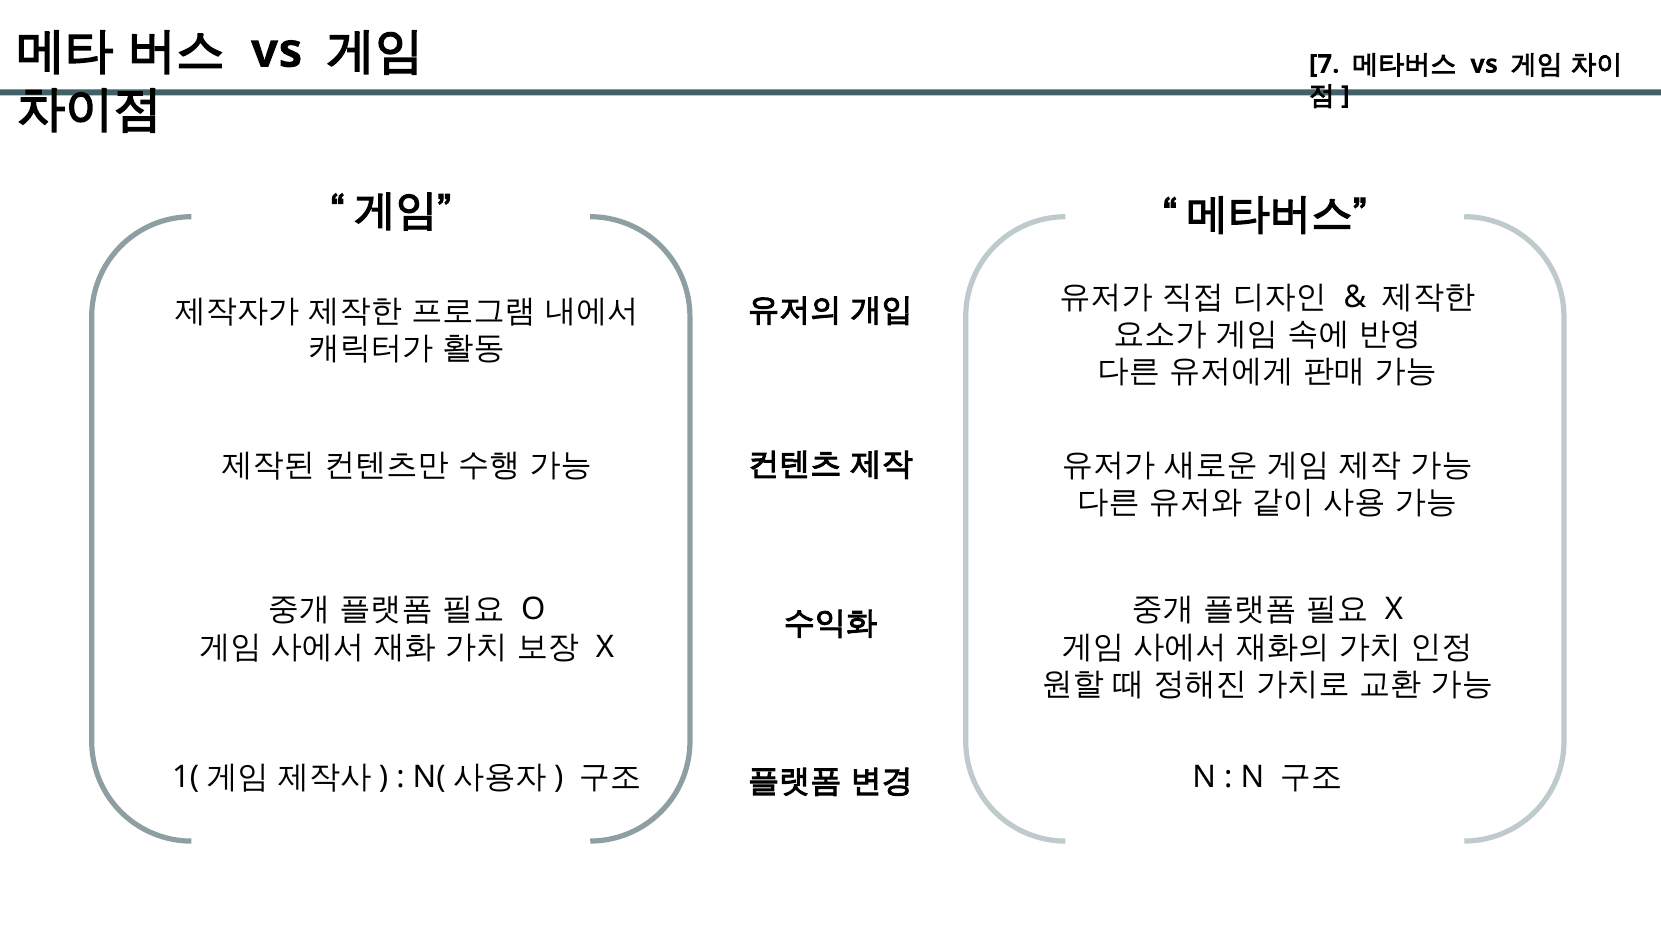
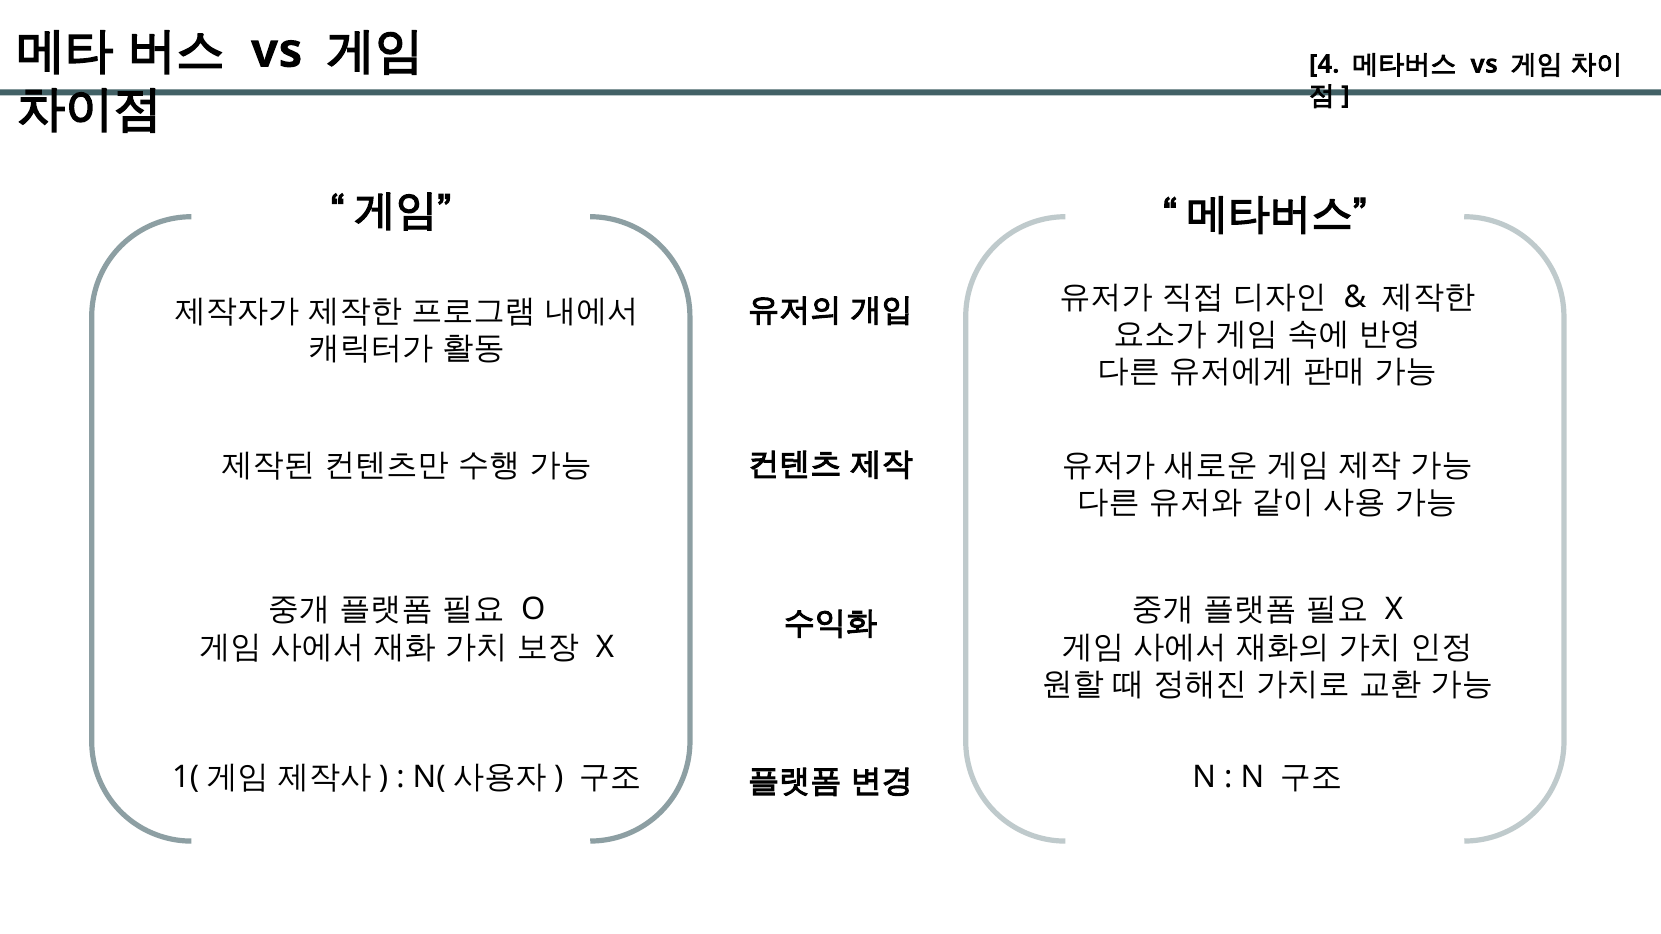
7: 7 -> 4
